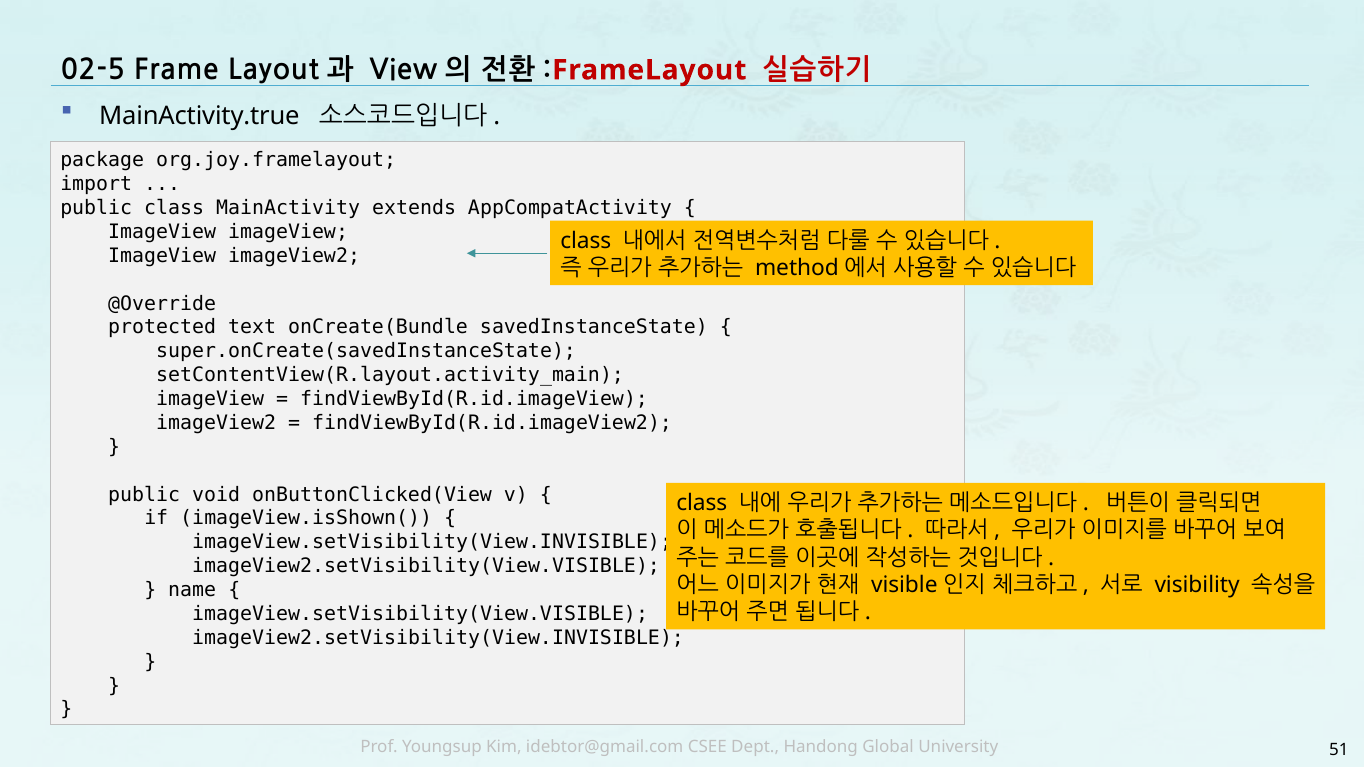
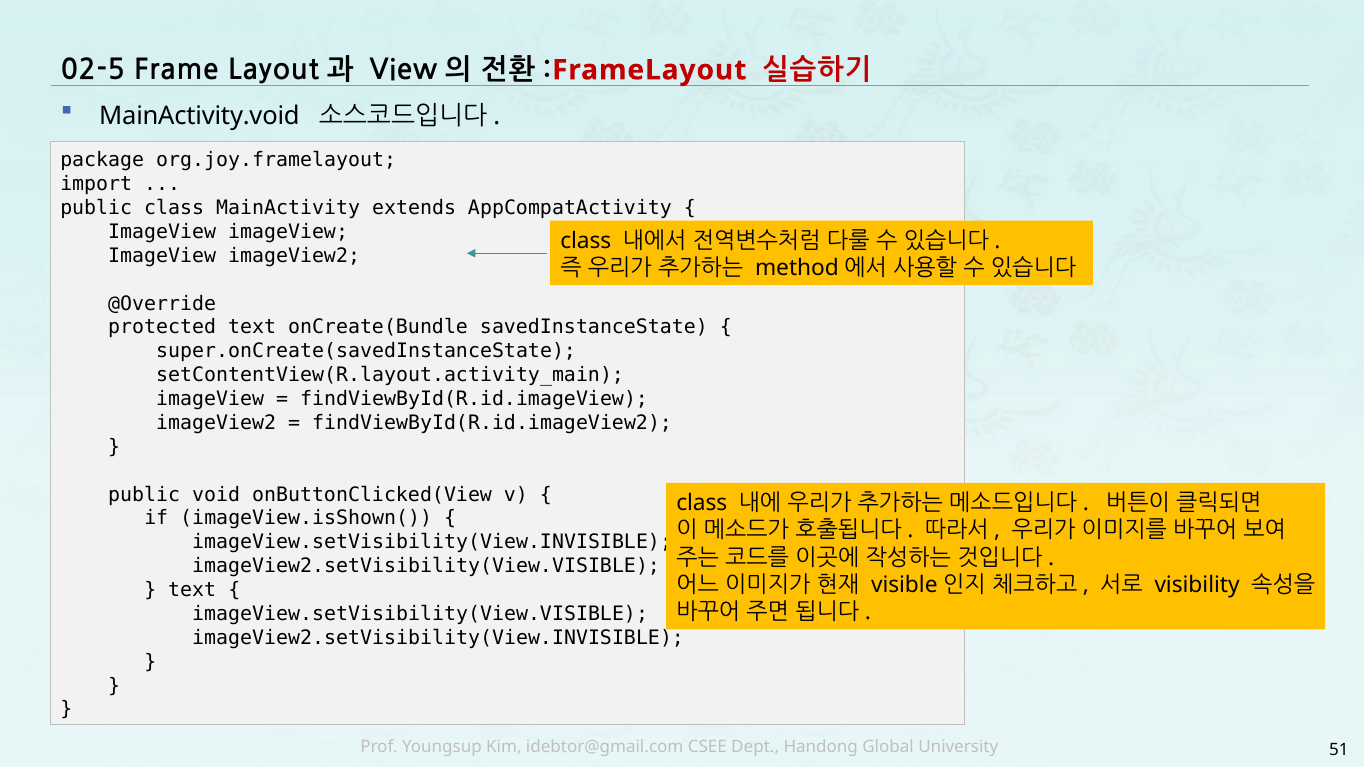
MainActivity.true: MainActivity.true -> MainActivity.void
name at (192, 590): name -> text
